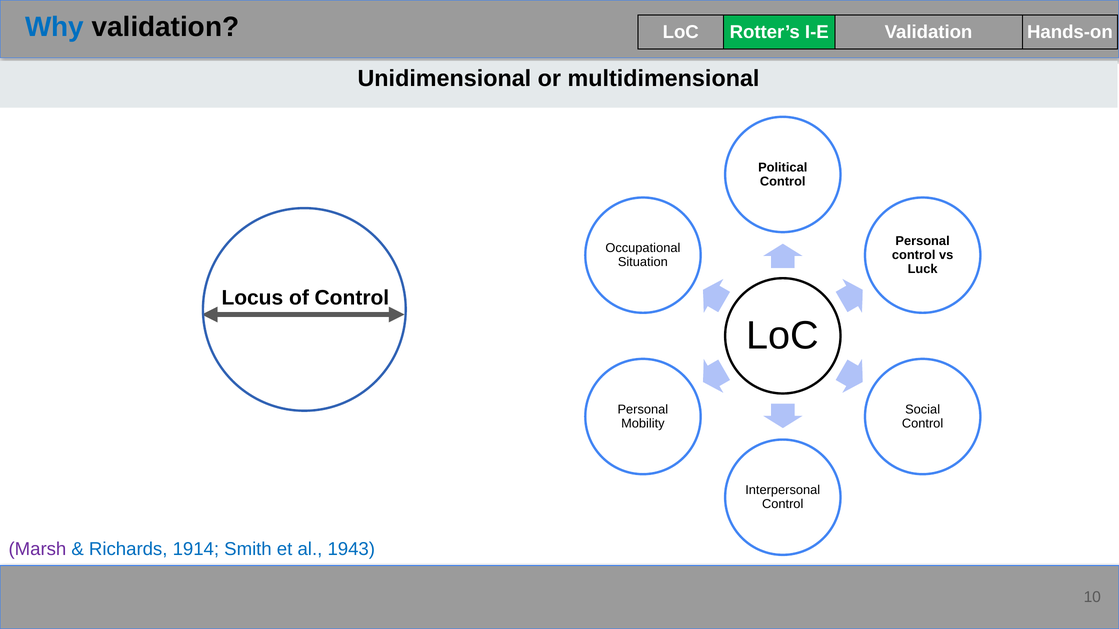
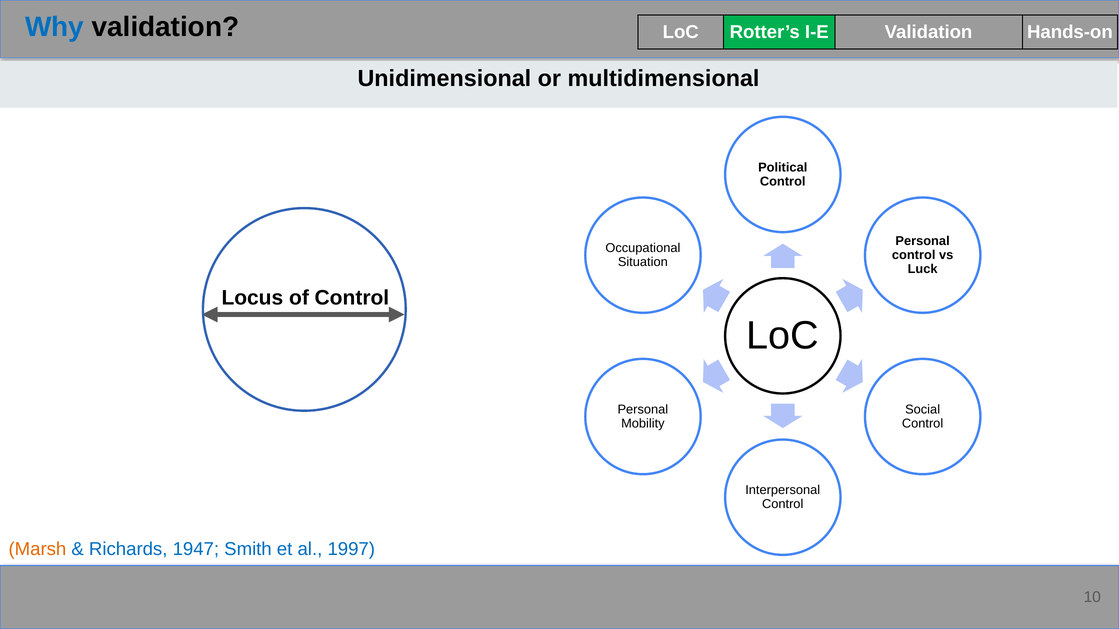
Marsh colour: purple -> orange
1914: 1914 -> 1947
1943: 1943 -> 1997
